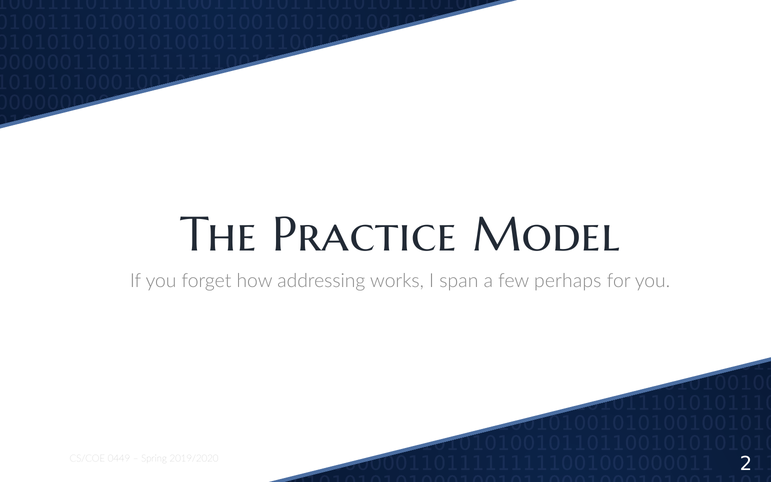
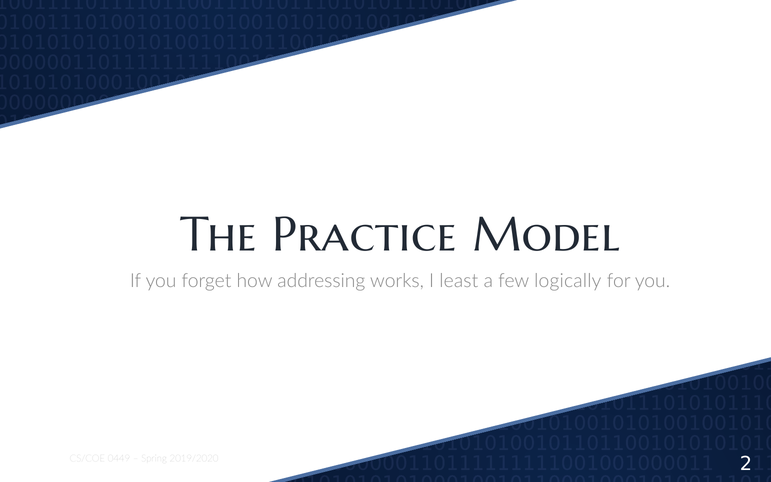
span: span -> least
perhaps: perhaps -> logically
